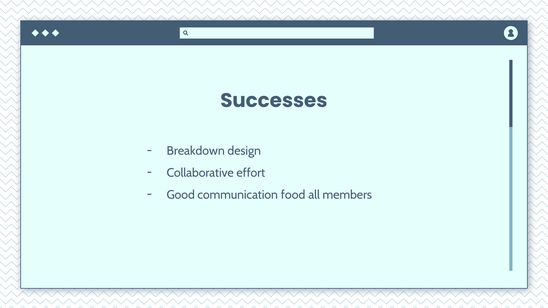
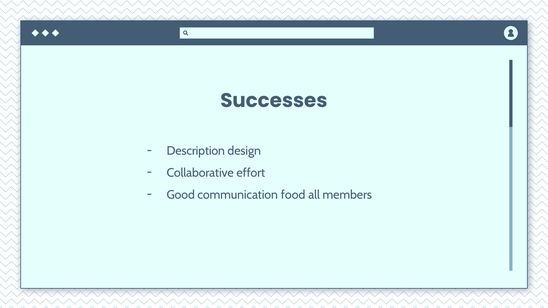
Breakdown: Breakdown -> Description
